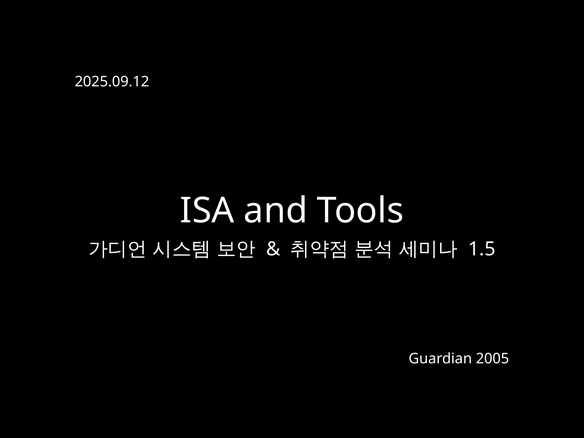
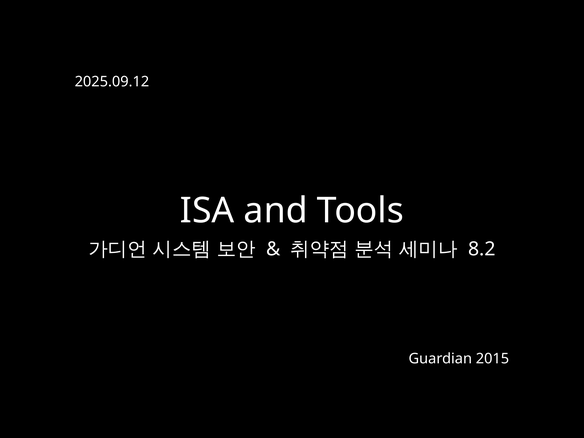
1.5: 1.5 -> 8.2
2005: 2005 -> 2015
